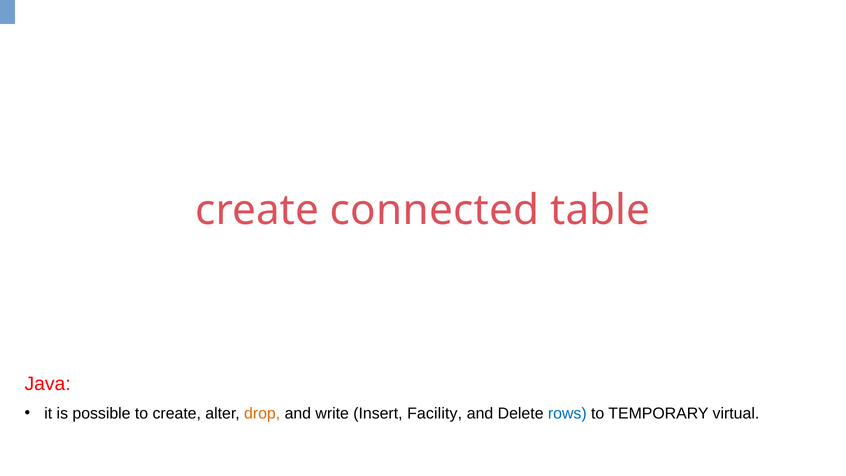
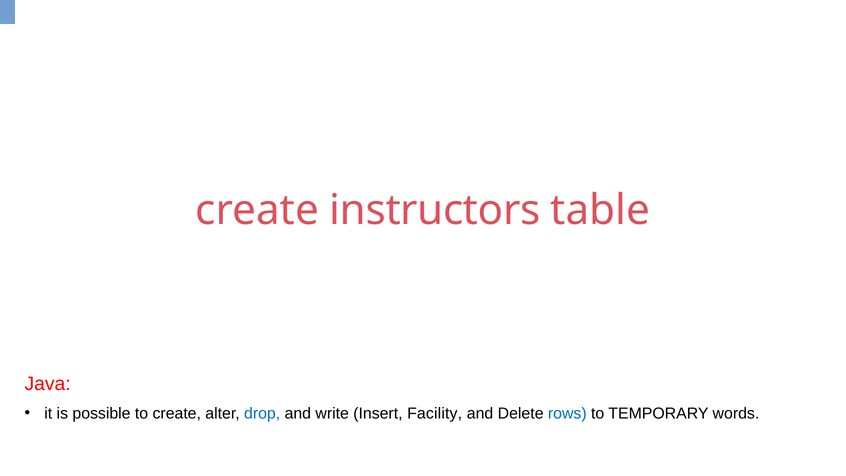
connected: connected -> instructors
drop colour: orange -> blue
virtual: virtual -> words
